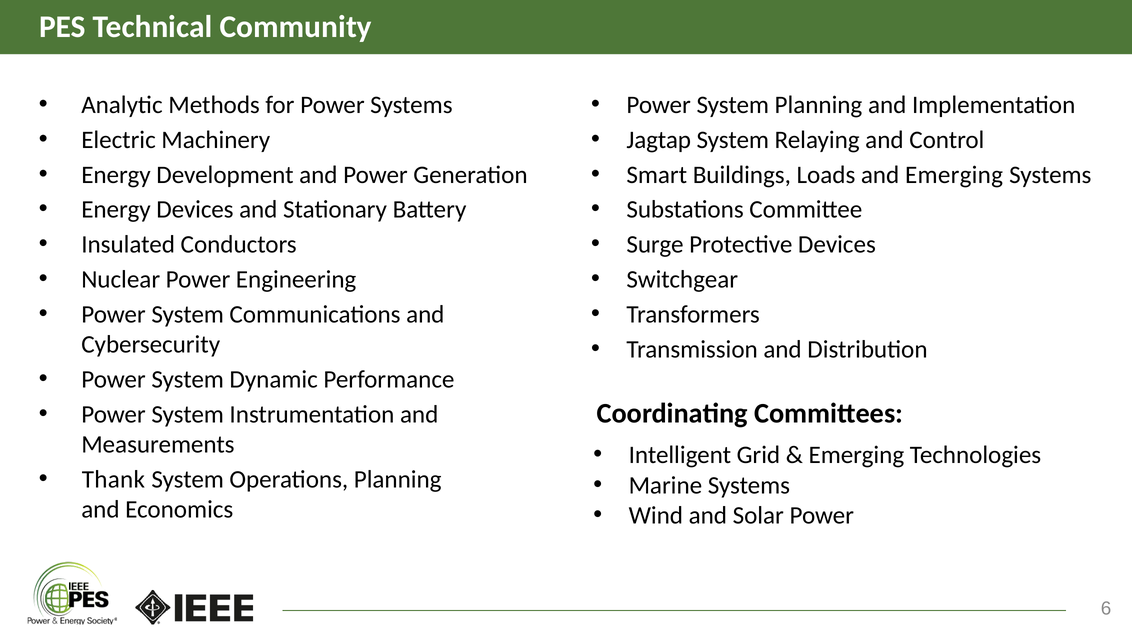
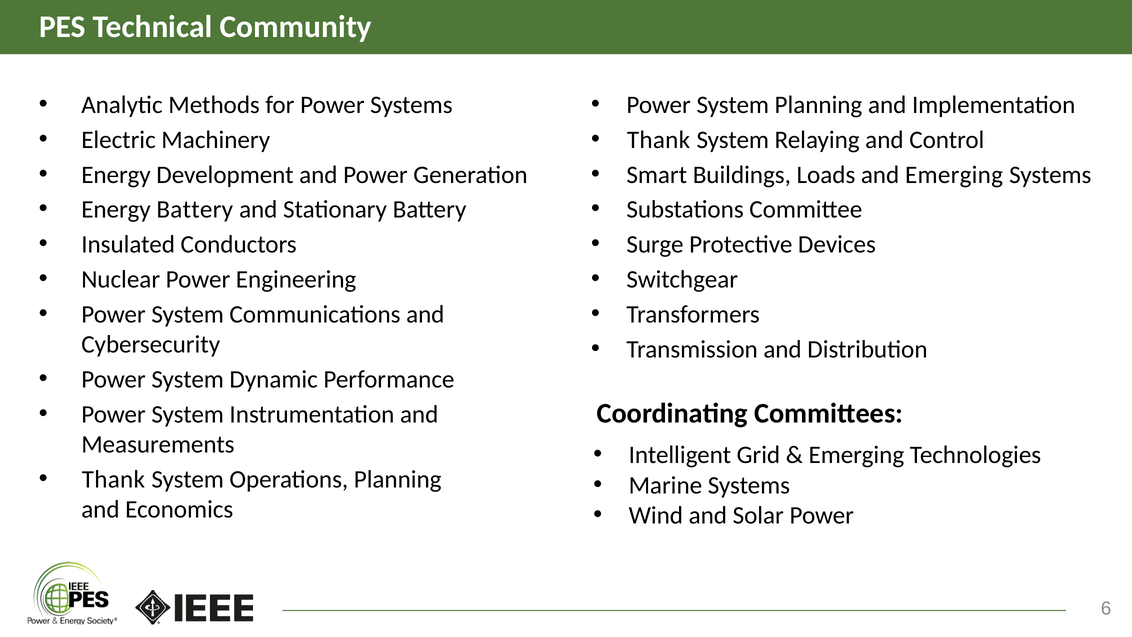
Jagtap at (659, 140): Jagtap -> Thank
Energy Devices: Devices -> Battery
